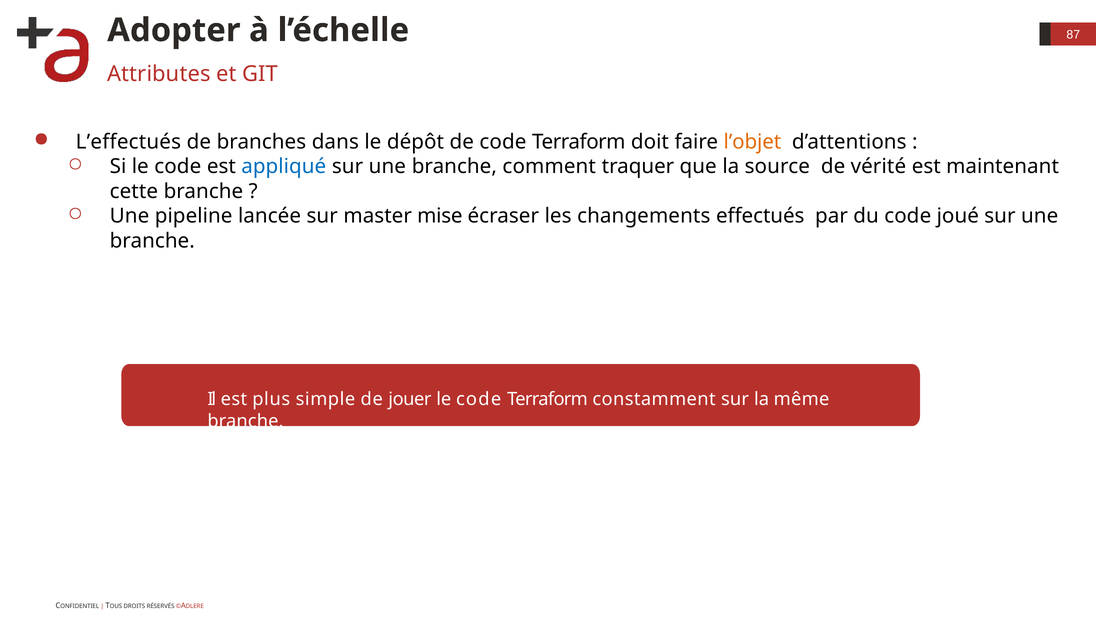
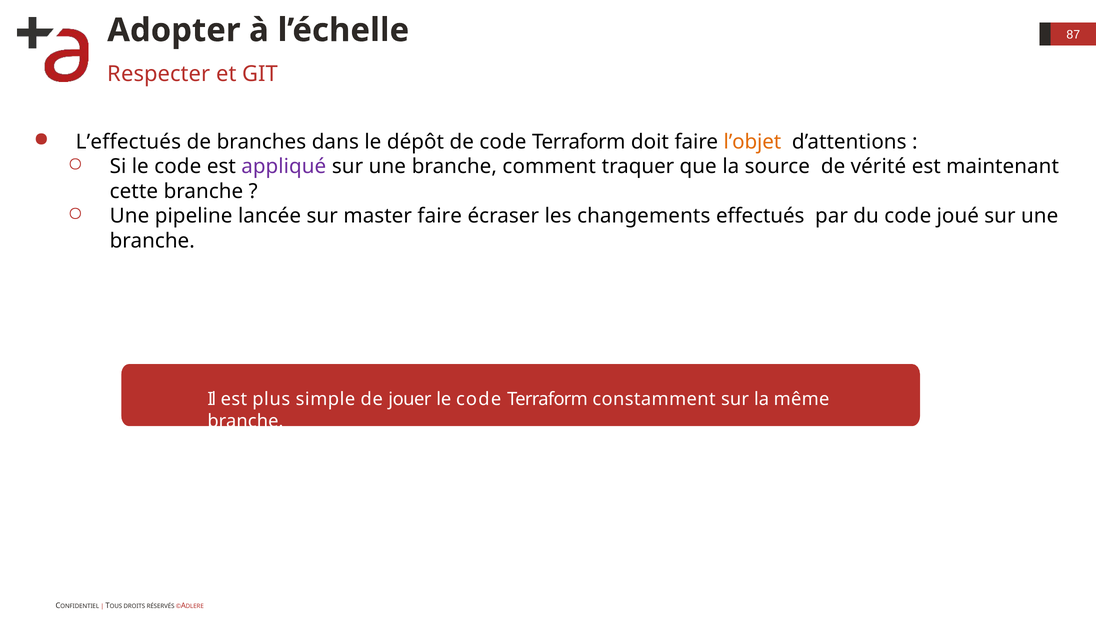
Attributes: Attributes -> Respecter
appliqué colour: blue -> purple
master mise: mise -> faire
